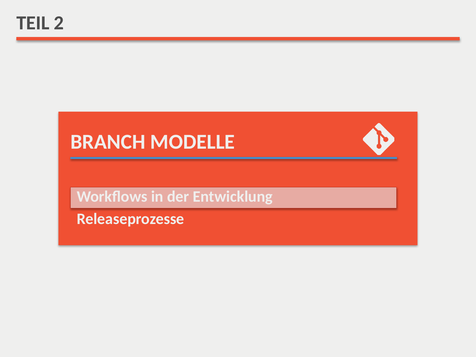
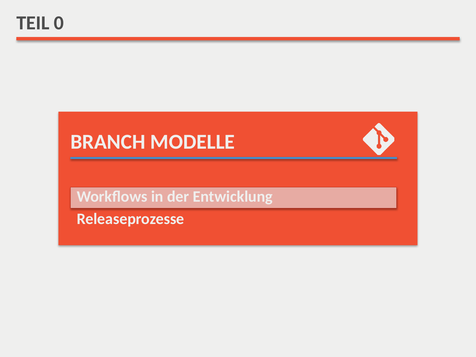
2: 2 -> 0
